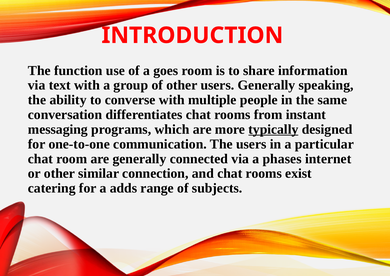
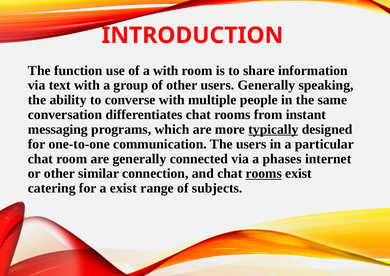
a goes: goes -> with
rooms at (264, 174) underline: none -> present
a adds: adds -> exist
